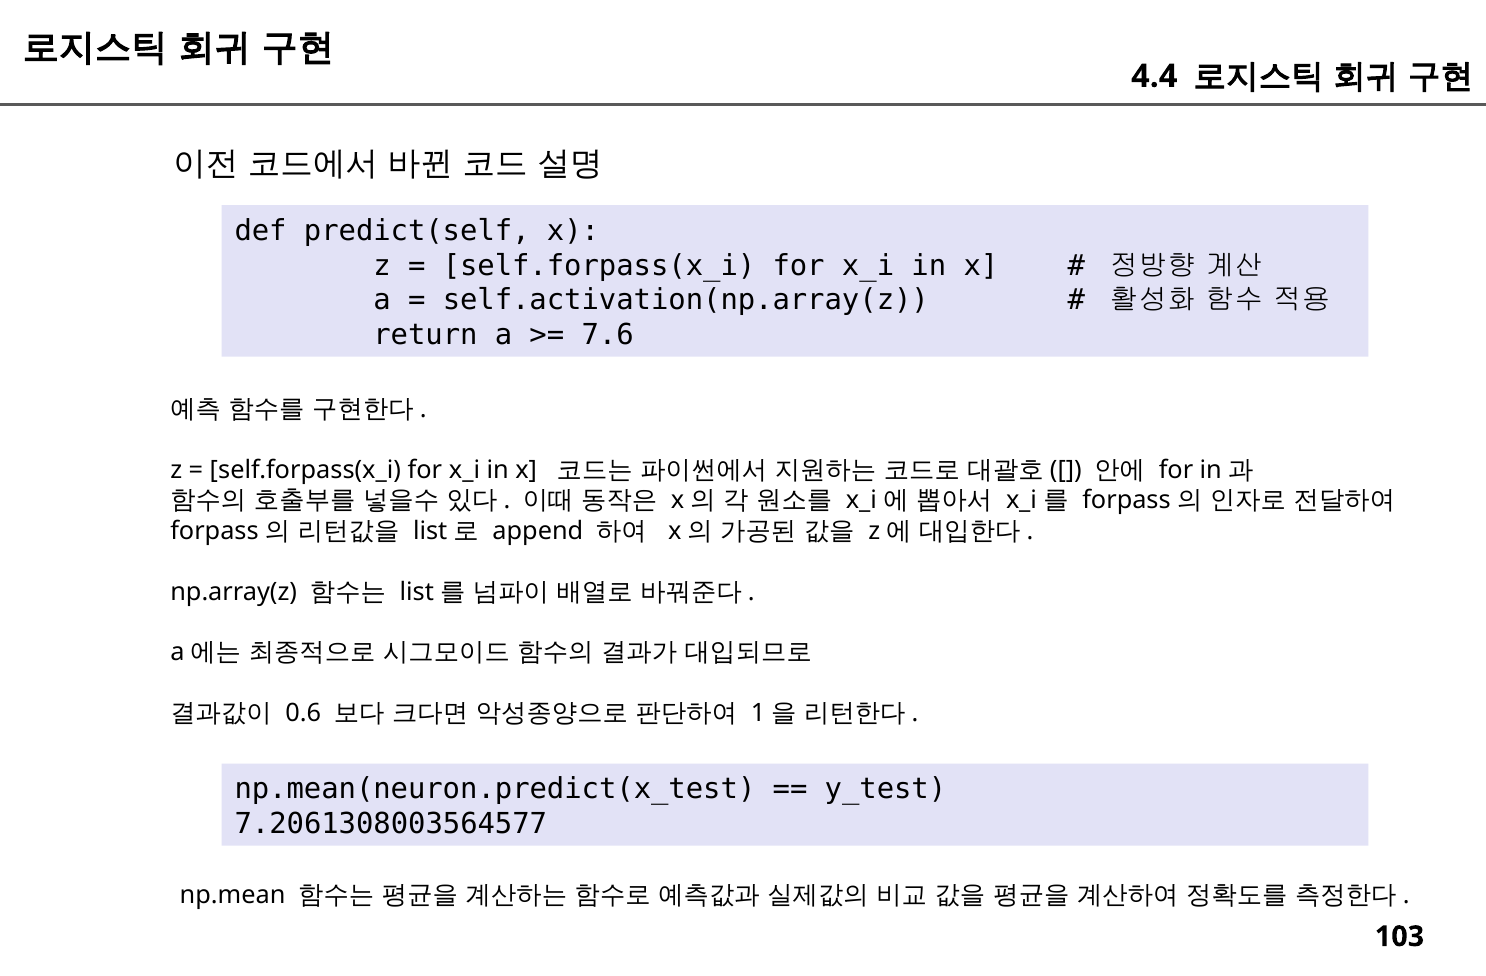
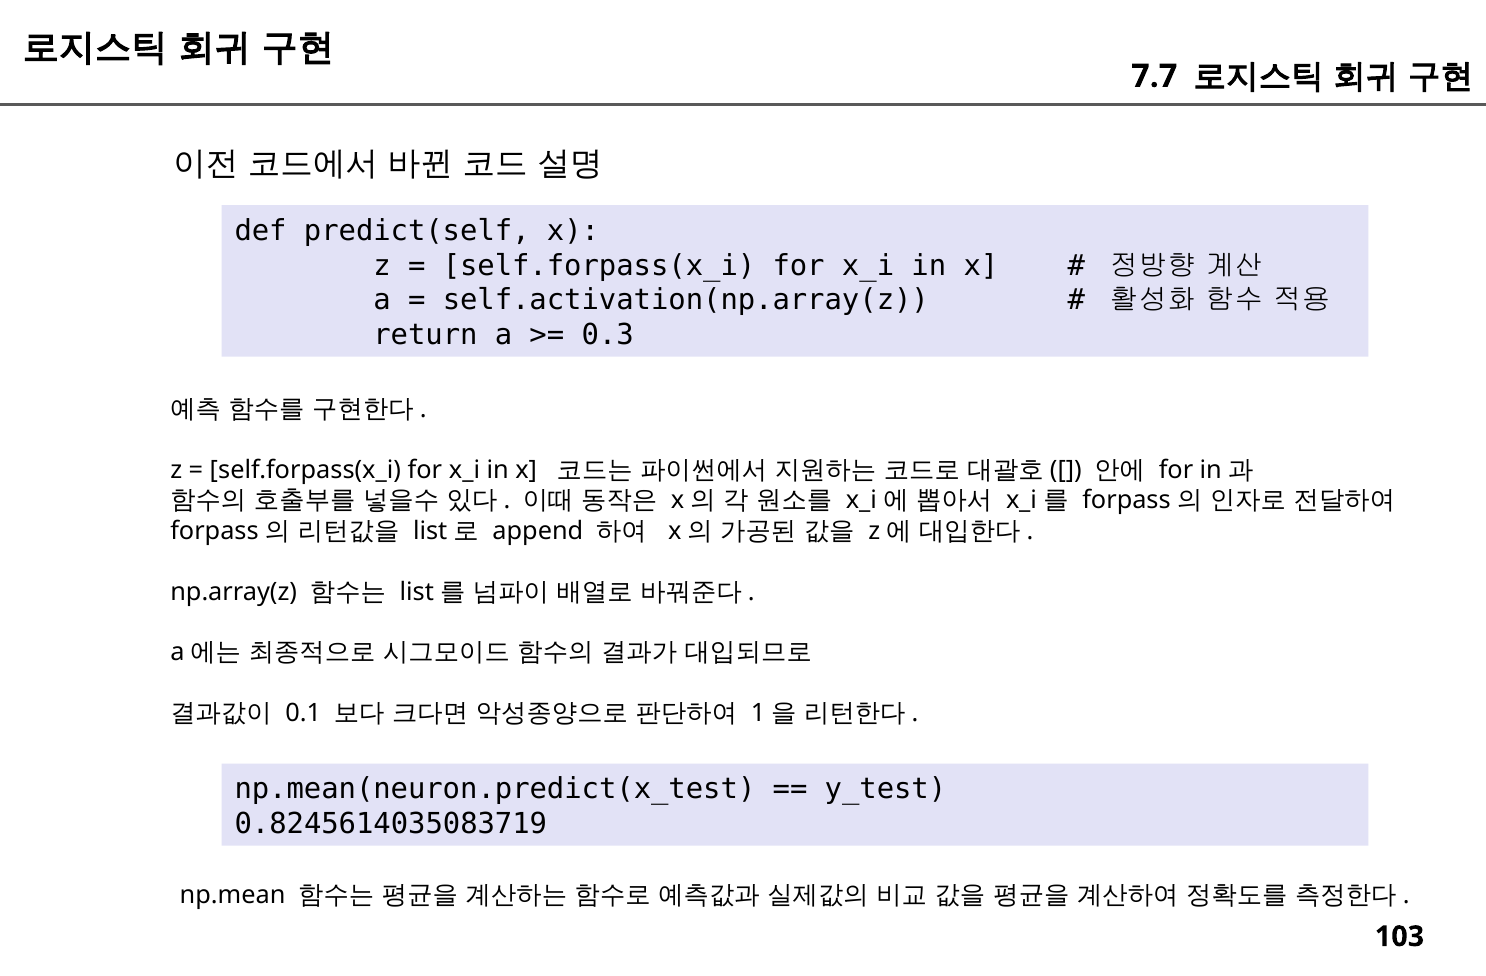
4.4: 4.4 -> 7.7
7.6: 7.6 -> 0.3
0.6: 0.6 -> 0.1
7.2061308003564577: 7.2061308003564577 -> 0.8245614035083719
